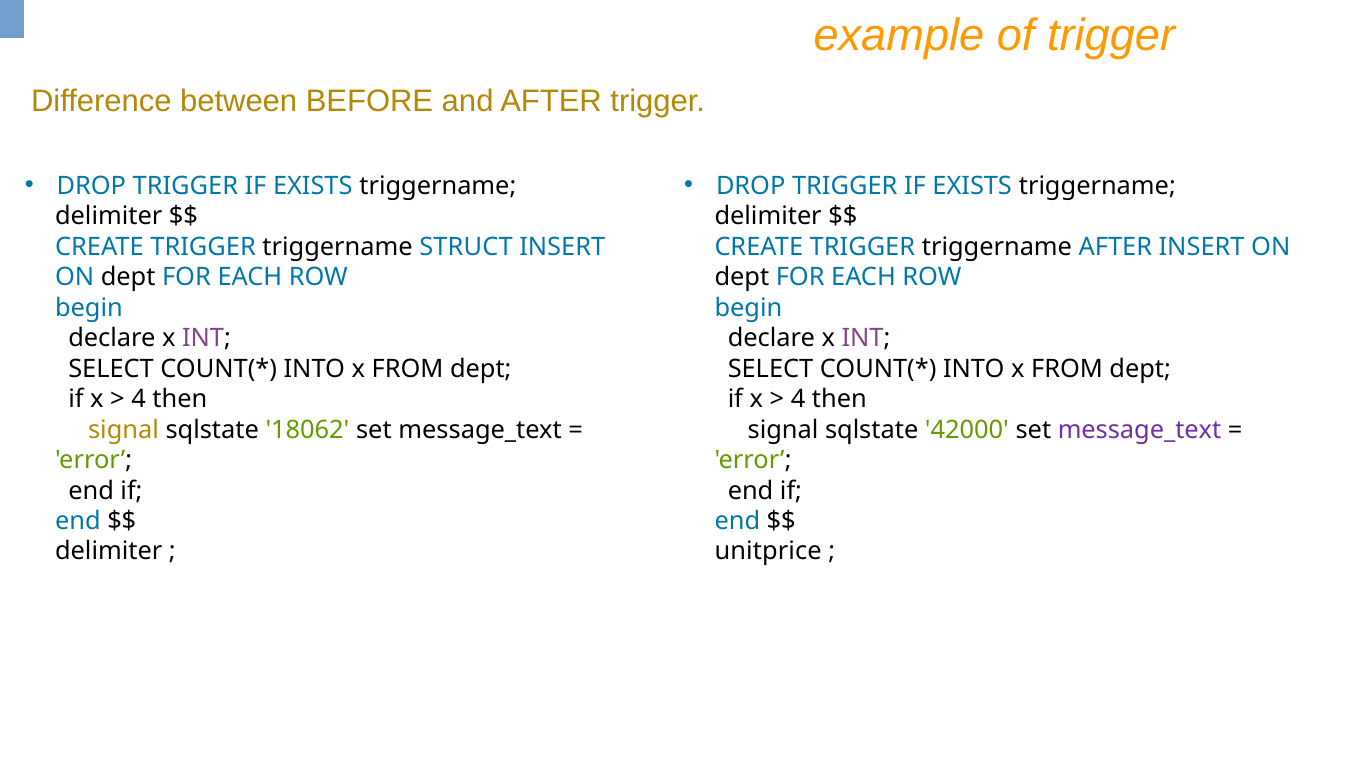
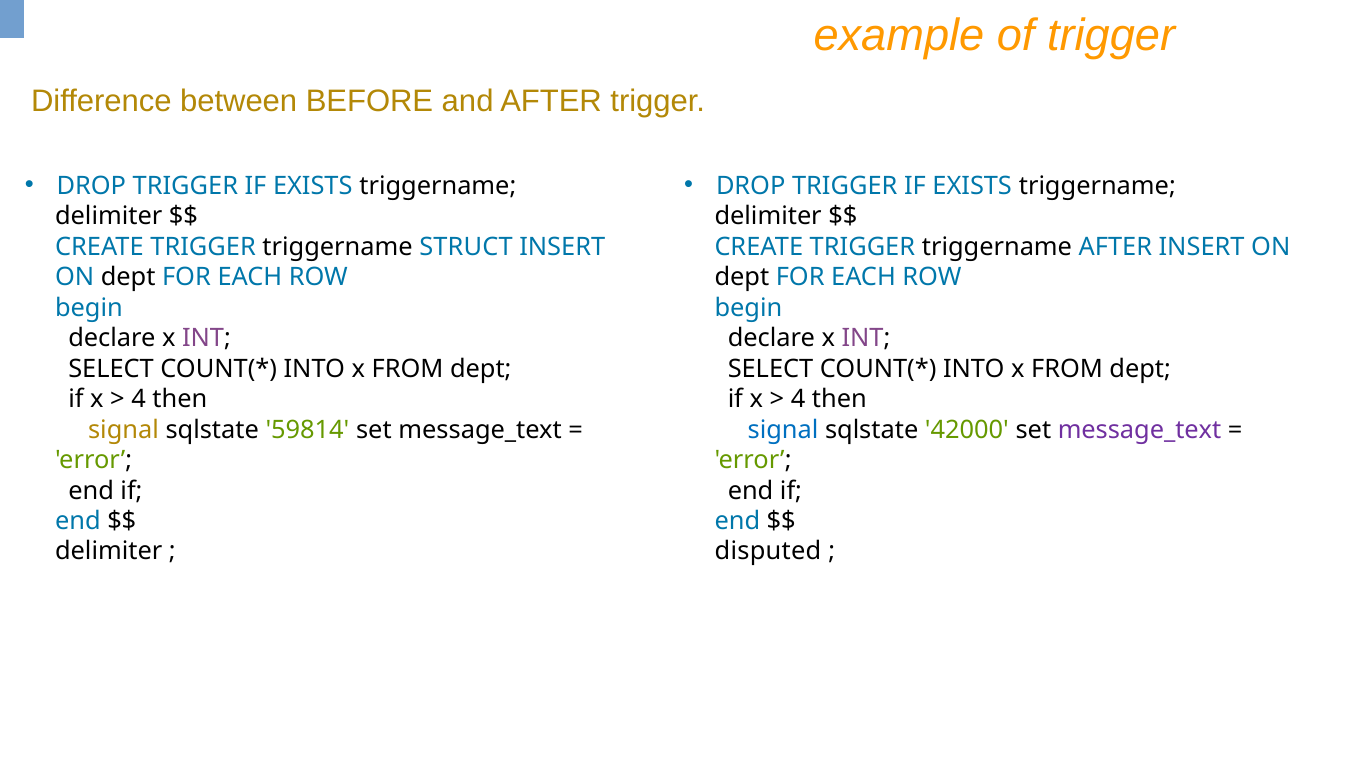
18062: 18062 -> 59814
signal at (783, 430) colour: black -> blue
unitprice: unitprice -> disputed
